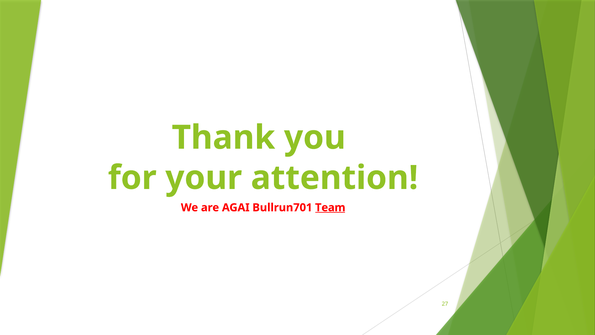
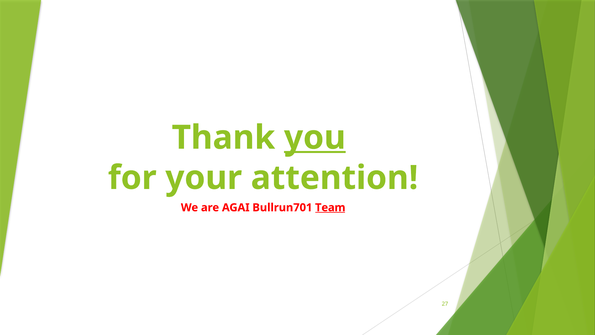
you underline: none -> present
